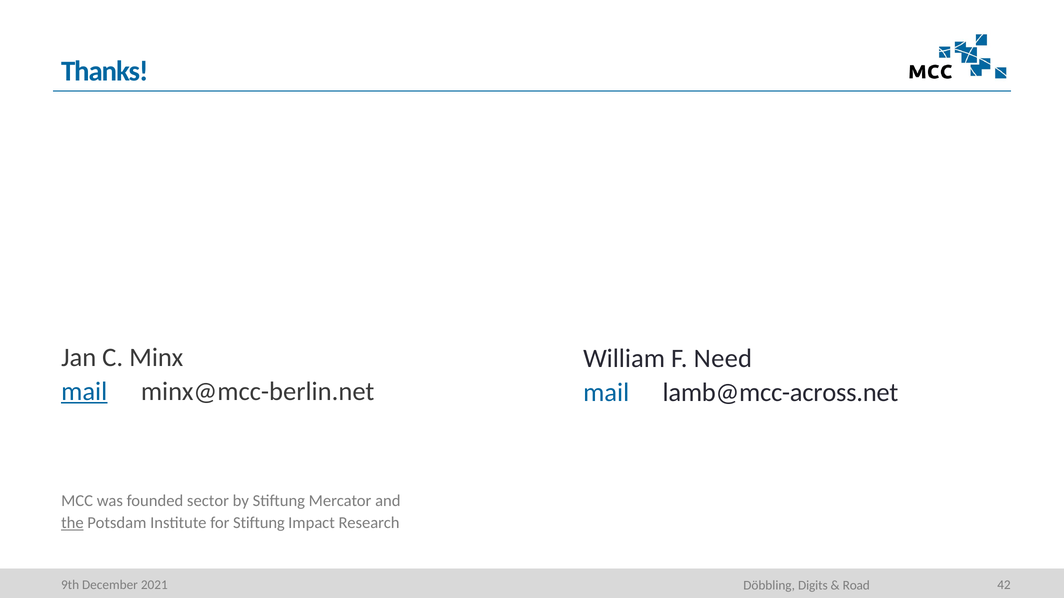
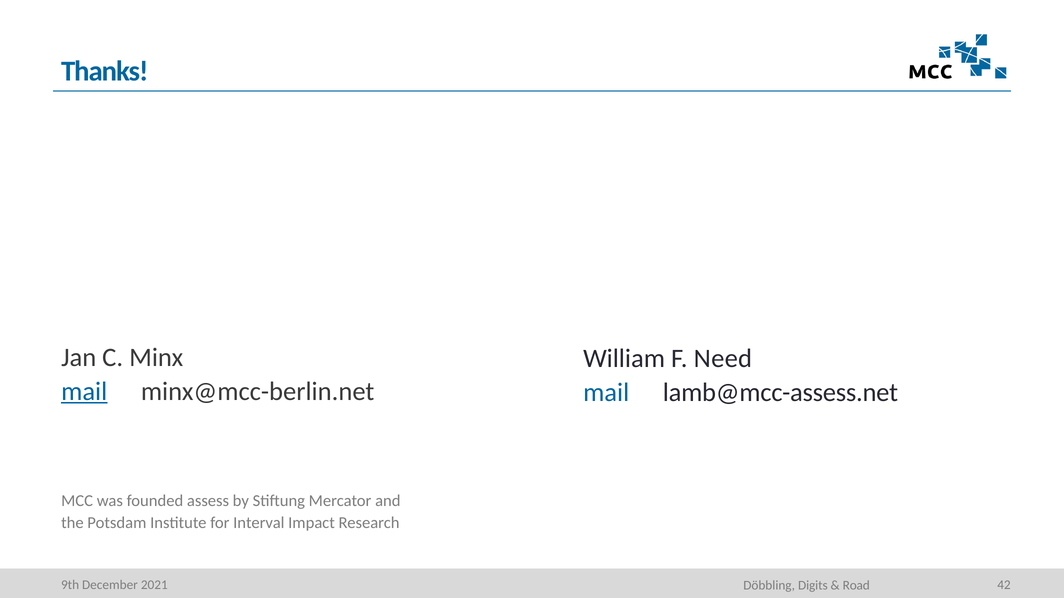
lamb@mcc-across.net: lamb@mcc-across.net -> lamb@mcc-assess.net
sector: sector -> assess
the underline: present -> none
for Stiftung: Stiftung -> Interval
